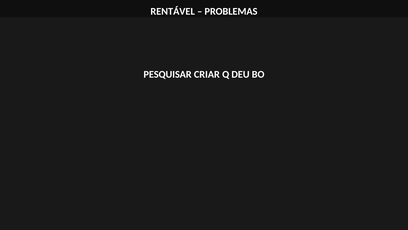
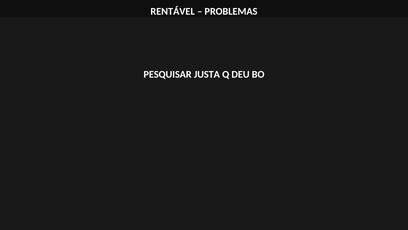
CRIAR: CRIAR -> JUSTA
